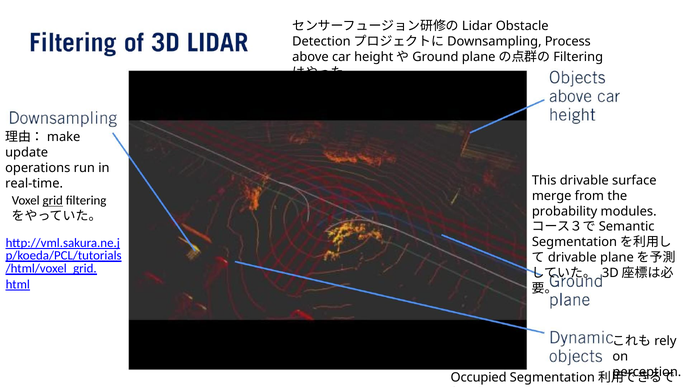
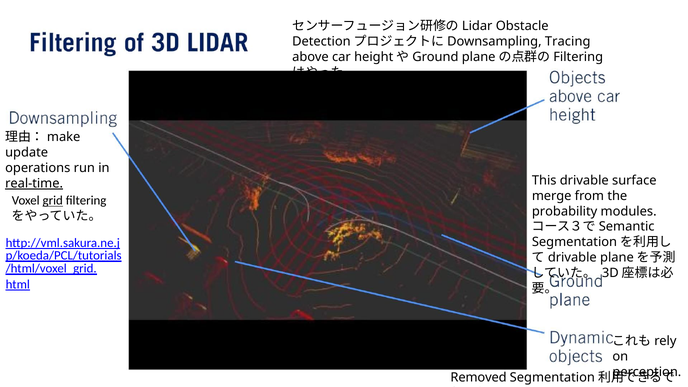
Process: Process -> Tracing
real-time underline: none -> present
Occupied: Occupied -> Removed
